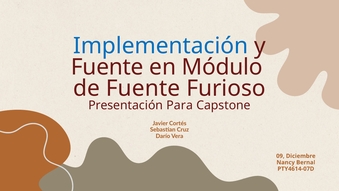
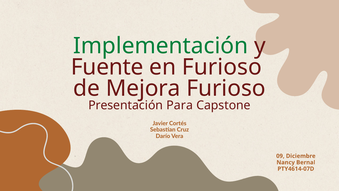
Implementación colour: blue -> green
en Módulo: Módulo -> Furioso
de Fuente: Fuente -> Mejora
